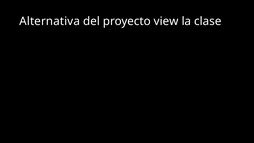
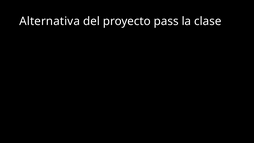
view: view -> pass
